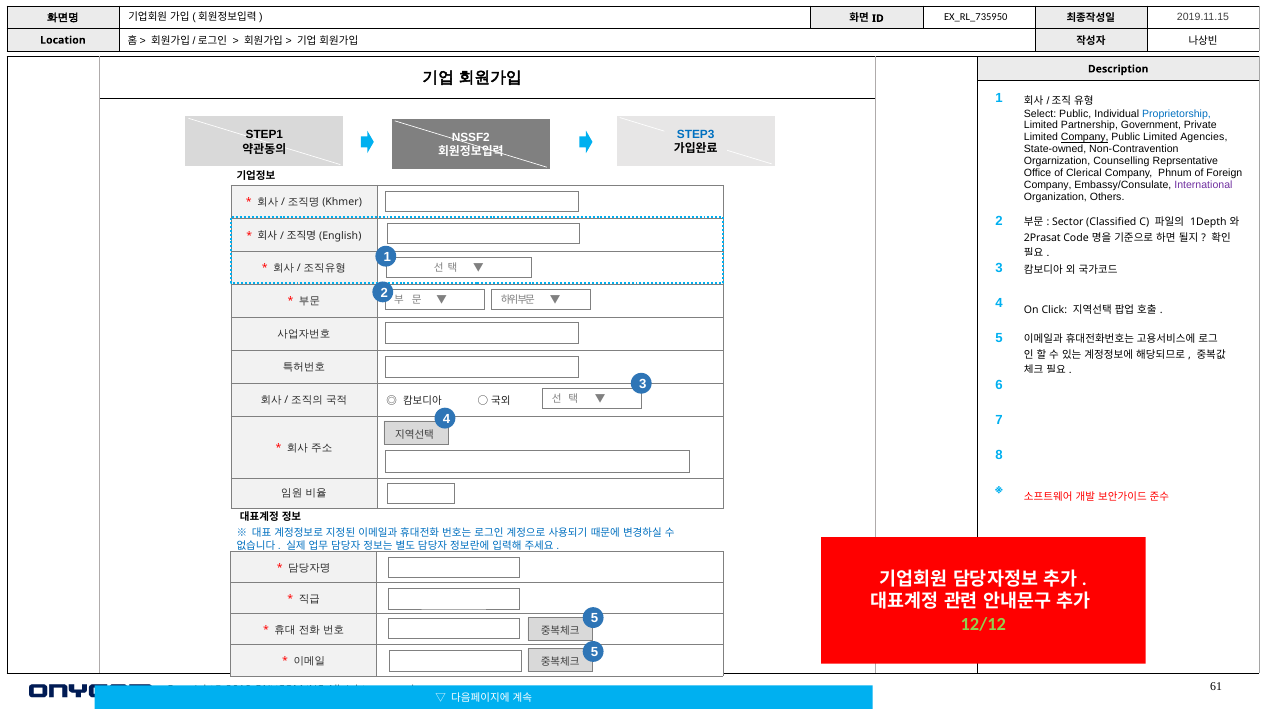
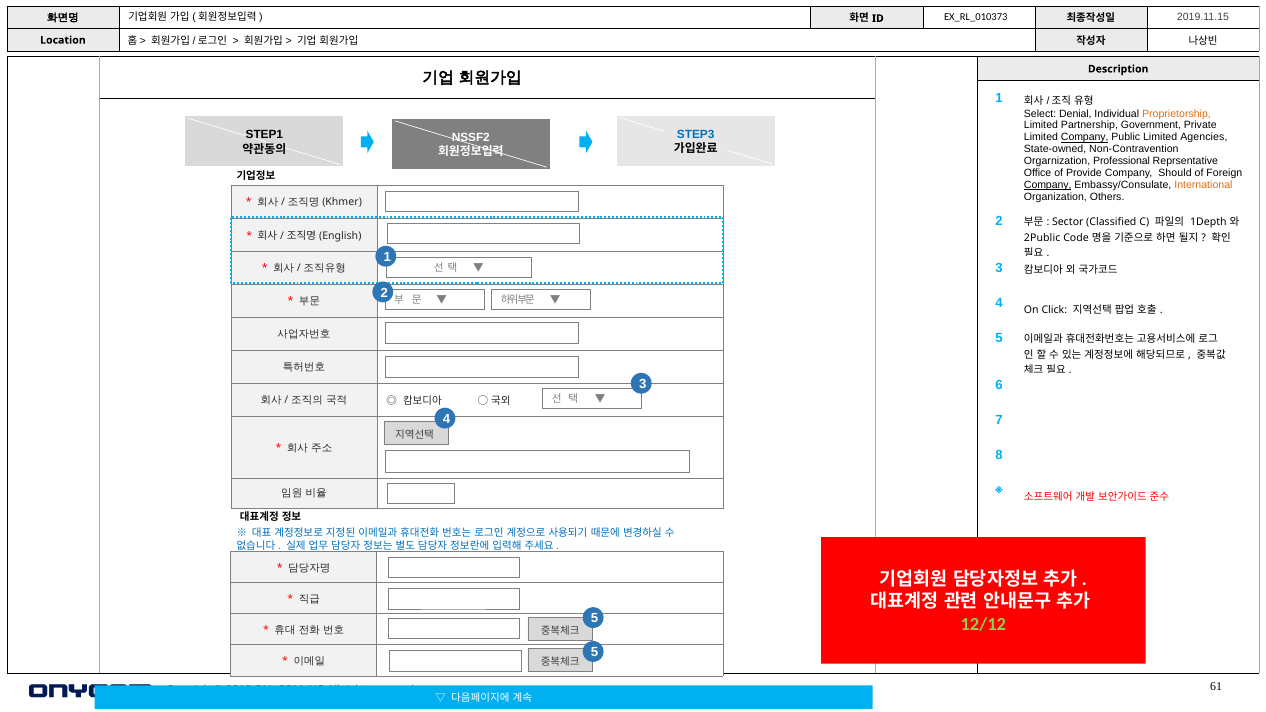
EX_RL_735950: EX_RL_735950 -> EX_RL_010373
Select Public: Public -> Denial
Proprietorship colour: blue -> orange
Counselling: Counselling -> Professional
Clerical: Clerical -> Provide
Phnum: Phnum -> Should
Company at (1048, 185) underline: none -> present
International colour: purple -> orange
2Prasat: 2Prasat -> 2Public
